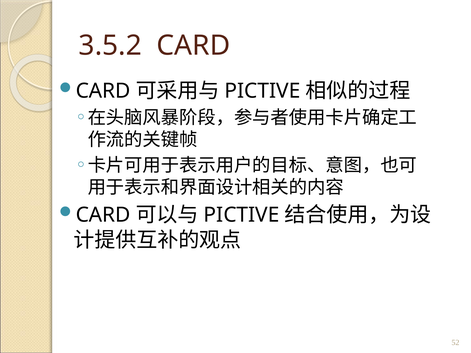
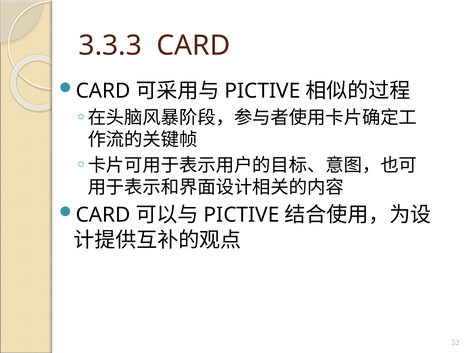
3.5.2: 3.5.2 -> 3.3.3
